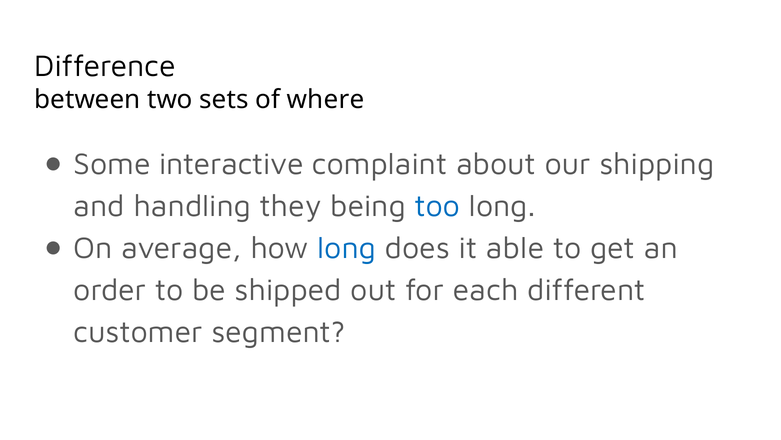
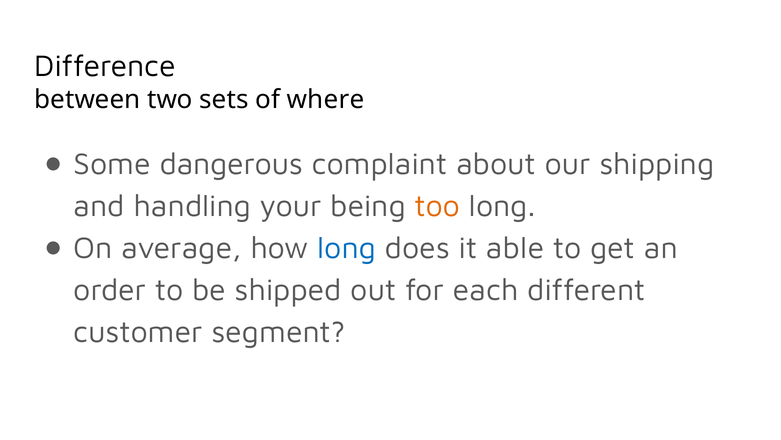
interactive: interactive -> dangerous
they: they -> your
too colour: blue -> orange
